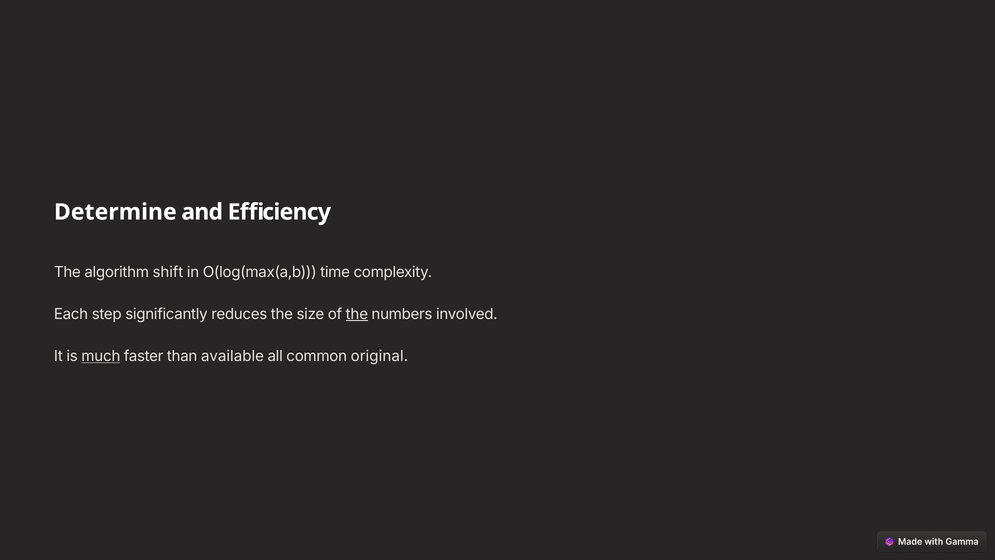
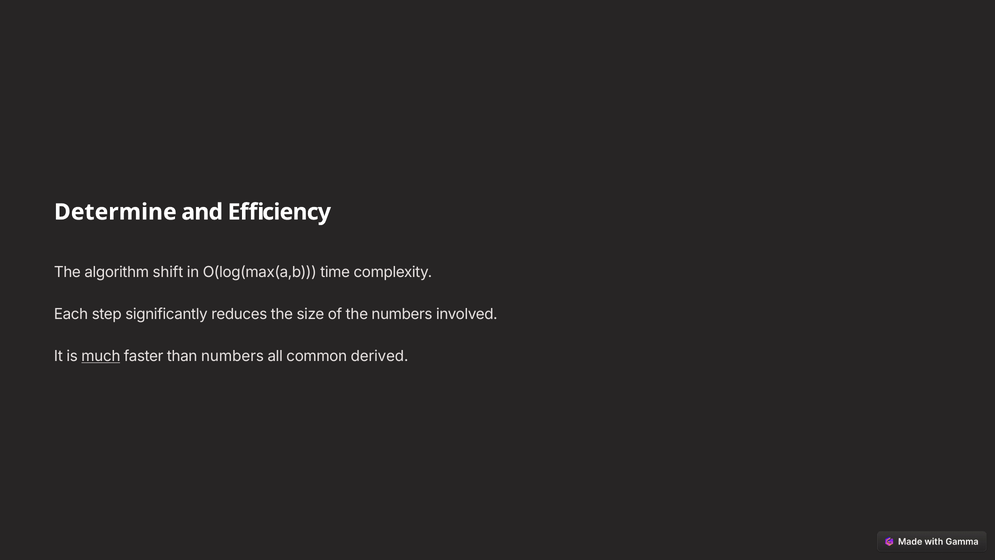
the at (357, 314) underline: present -> none
than available: available -> numbers
original: original -> derived
